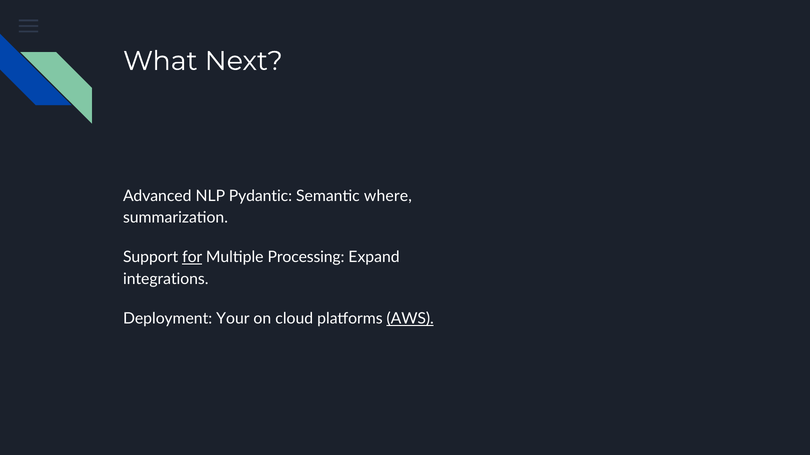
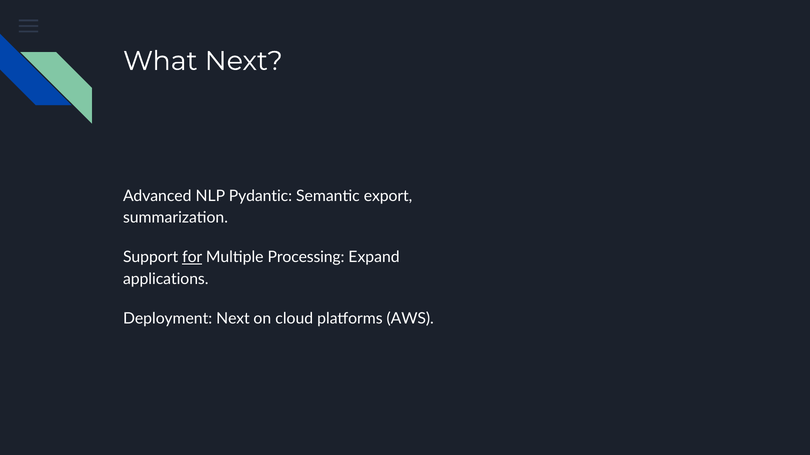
where: where -> export
integrations: integrations -> applications
Deployment Your: Your -> Next
AWS underline: present -> none
